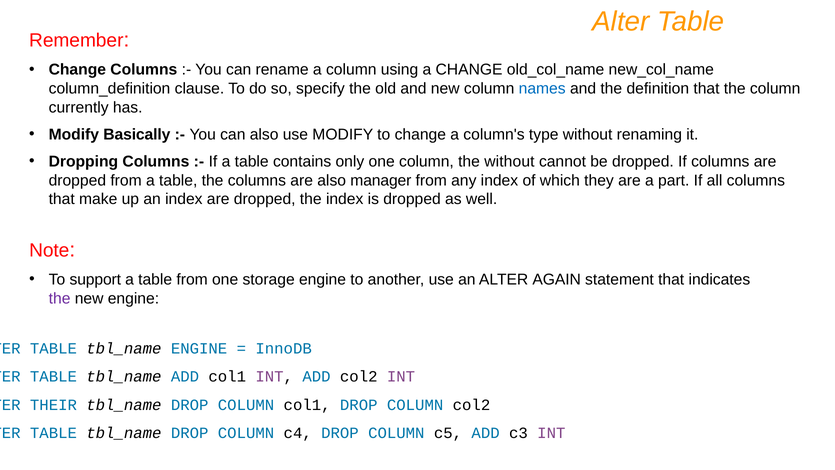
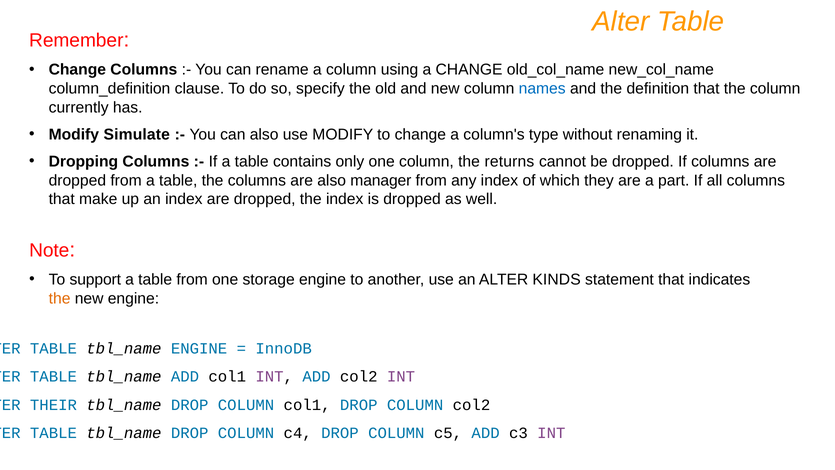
Basically: Basically -> Simulate
the without: without -> returns
AGAIN: AGAIN -> KINDS
the at (60, 298) colour: purple -> orange
